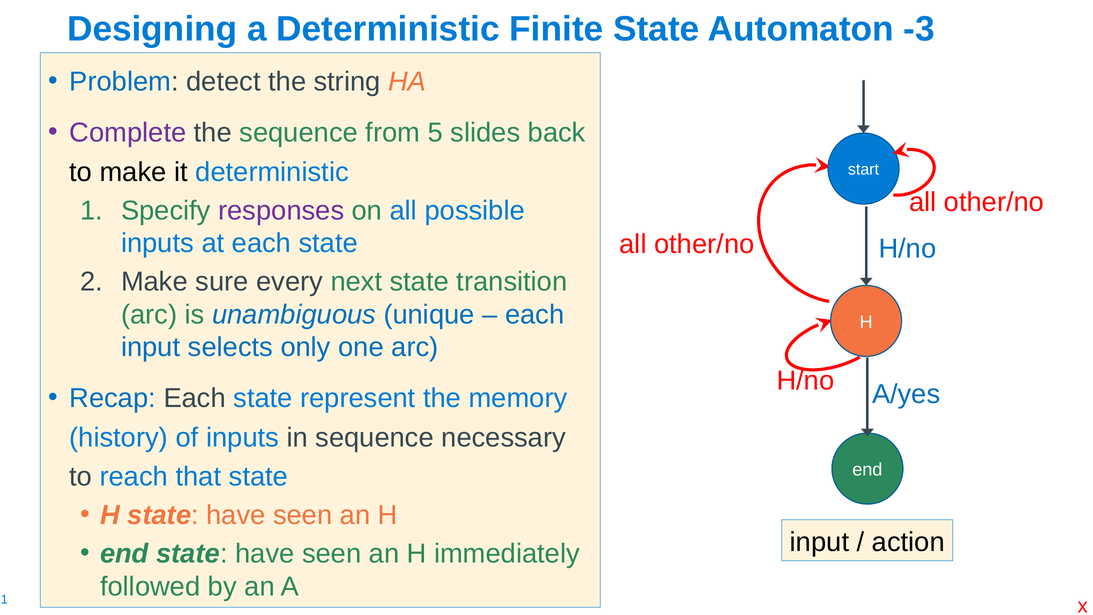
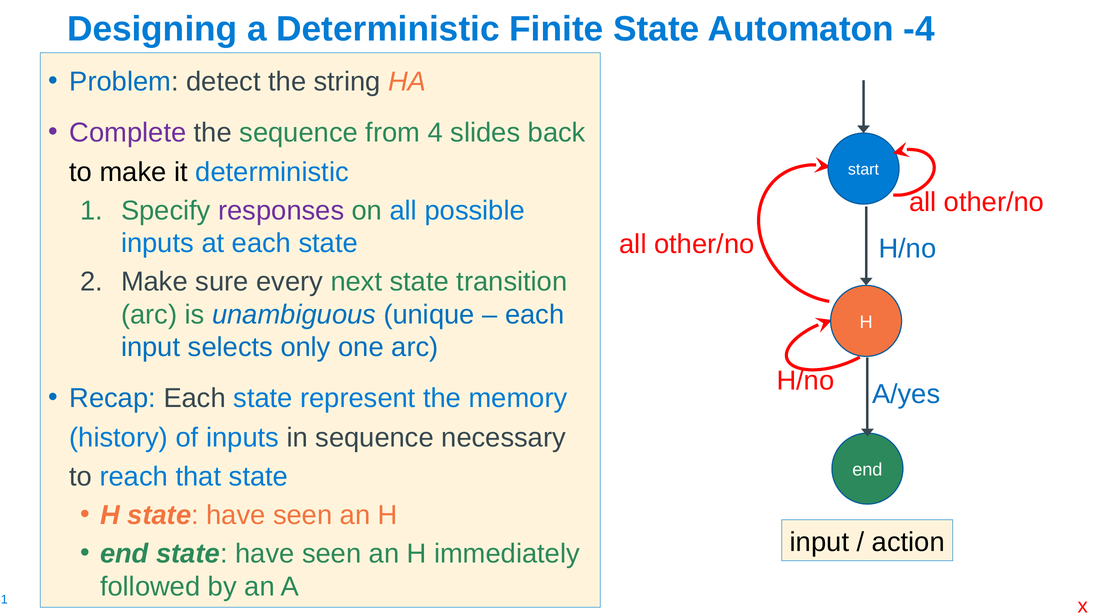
-3: -3 -> -4
5: 5 -> 4
